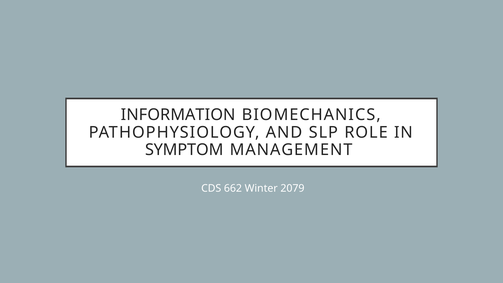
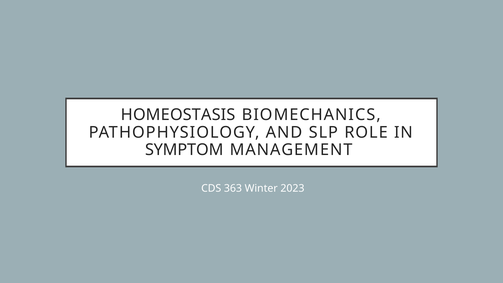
INFORMATION: INFORMATION -> HOMEOSTASIS
662: 662 -> 363
2079: 2079 -> 2023
